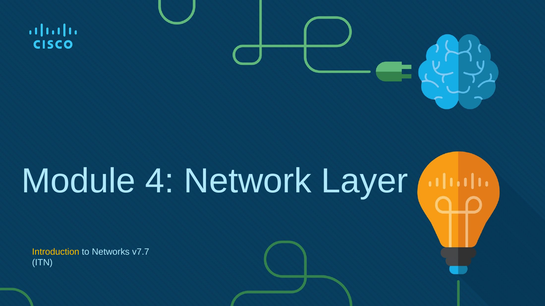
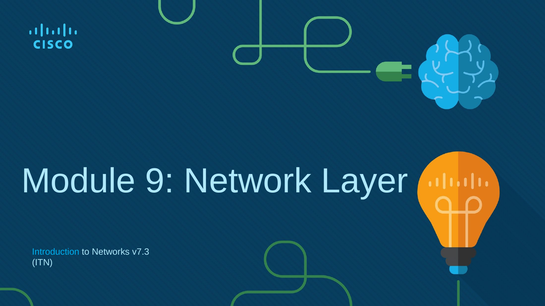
4: 4 -> 9
Introduction colour: yellow -> light blue
v7.7: v7.7 -> v7.3
